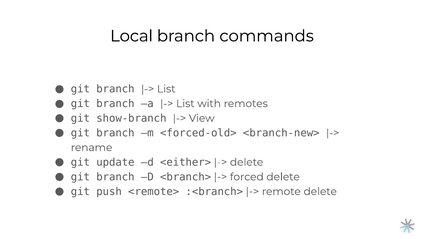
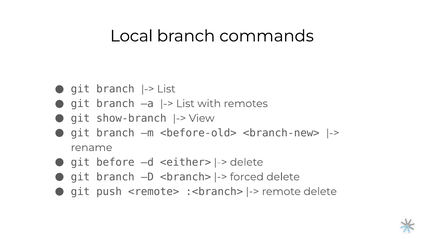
<forced-old>: <forced-old> -> <before-old>
update: update -> before
